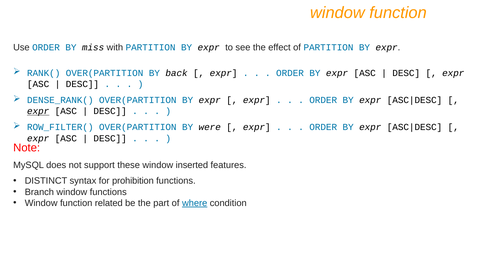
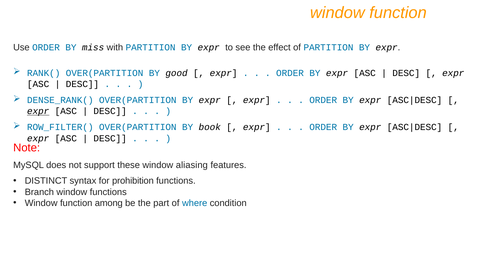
back: back -> good
were: were -> book
inserted: inserted -> aliasing
related: related -> among
where underline: present -> none
